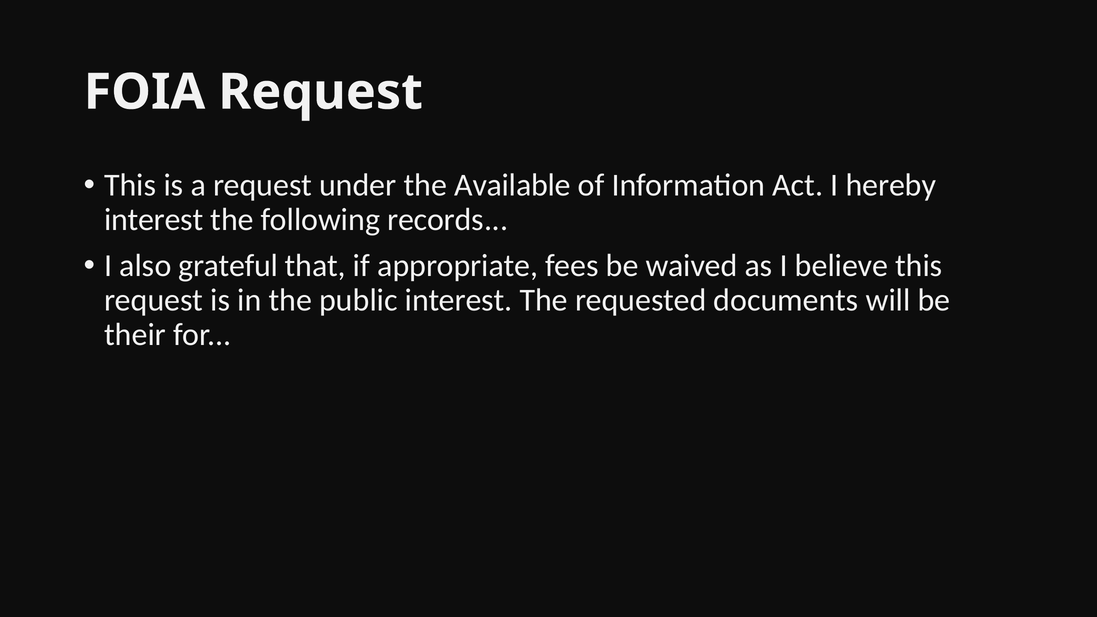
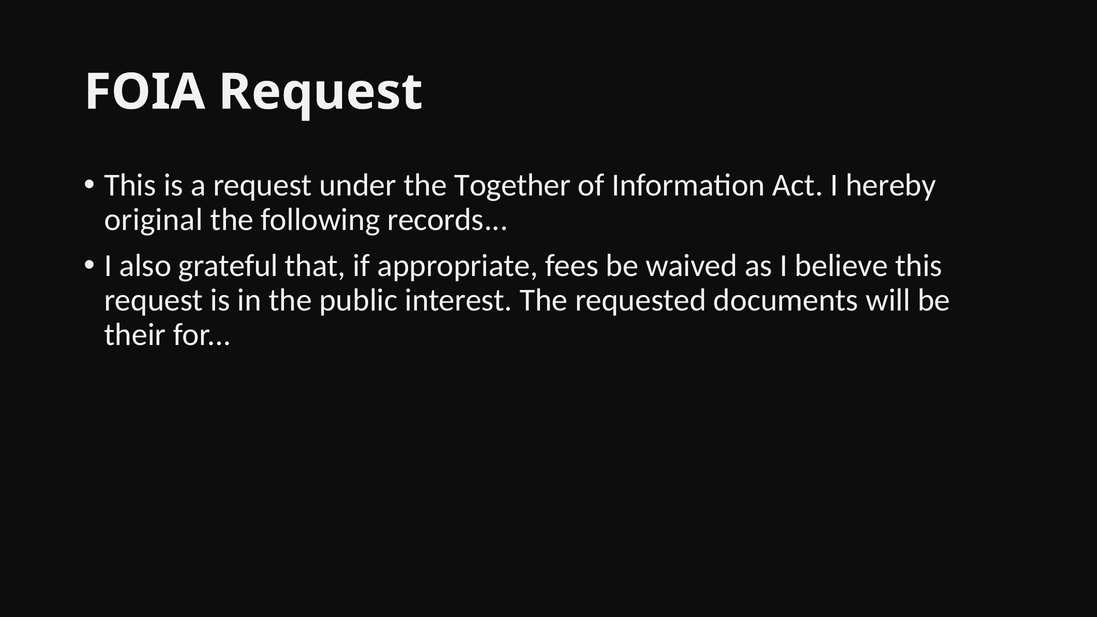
Available: Available -> Together
interest at (154, 220): interest -> original
